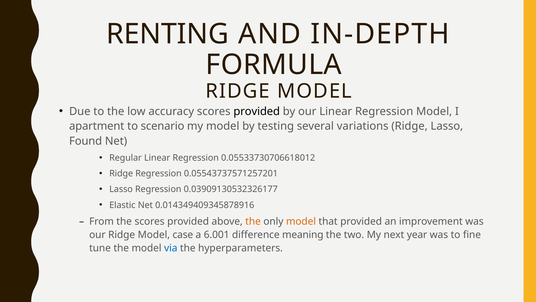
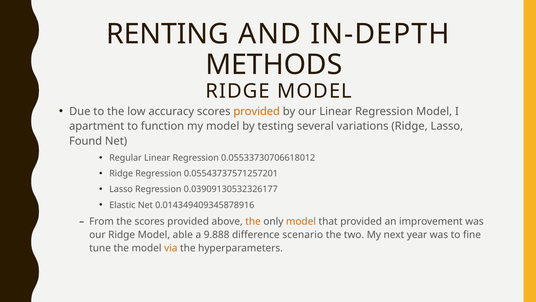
FORMULA: FORMULA -> METHODS
provided at (257, 111) colour: black -> orange
scenario: scenario -> function
case: case -> able
6.001: 6.001 -> 9.888
meaning: meaning -> scenario
via colour: blue -> orange
